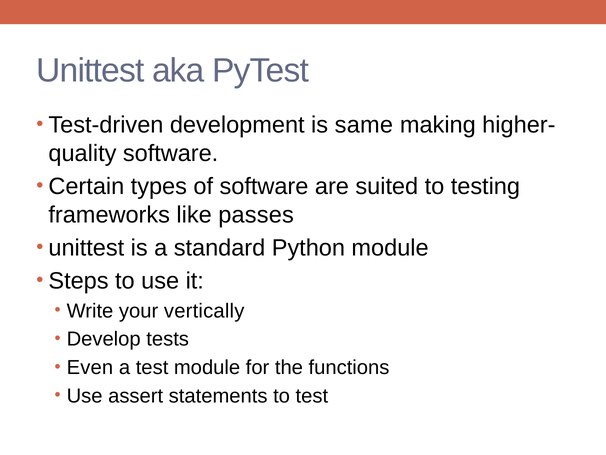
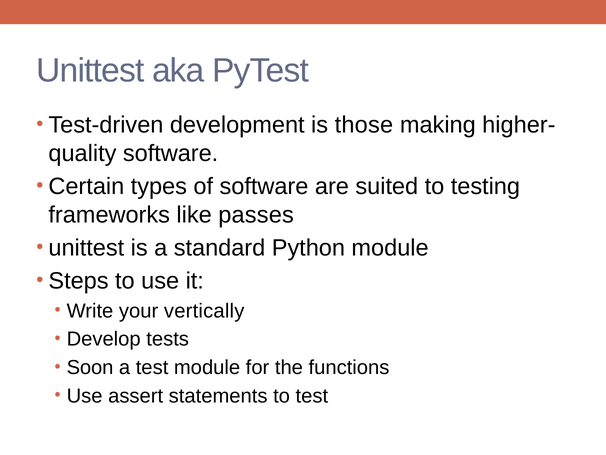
same: same -> those
Even: Even -> Soon
